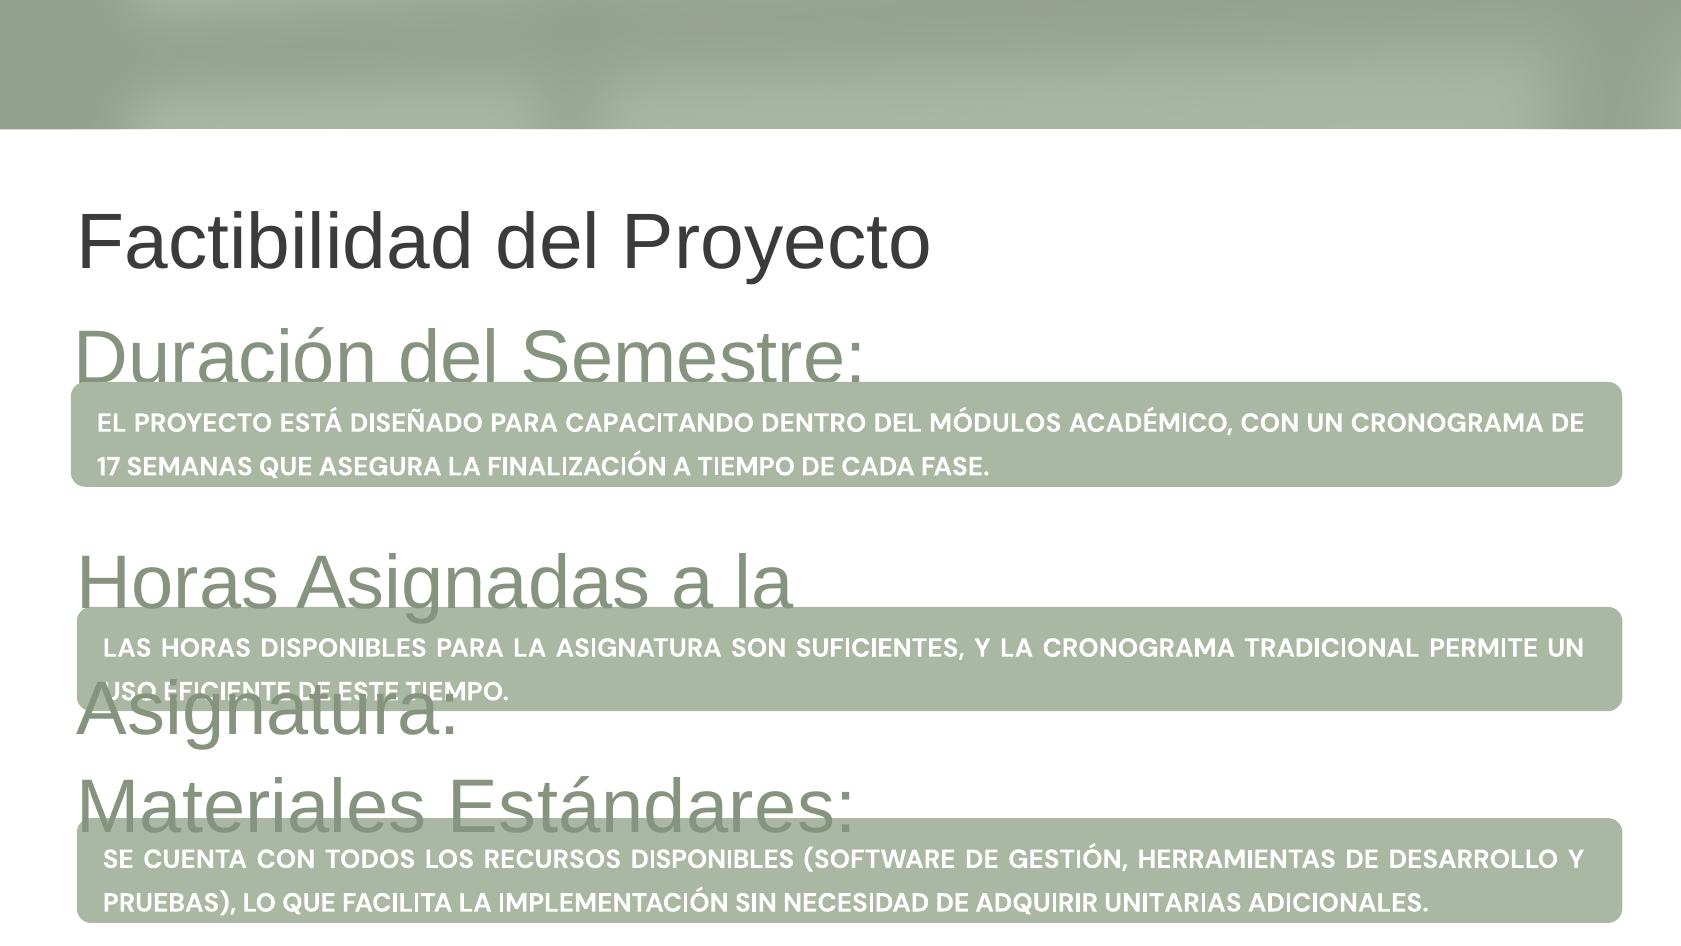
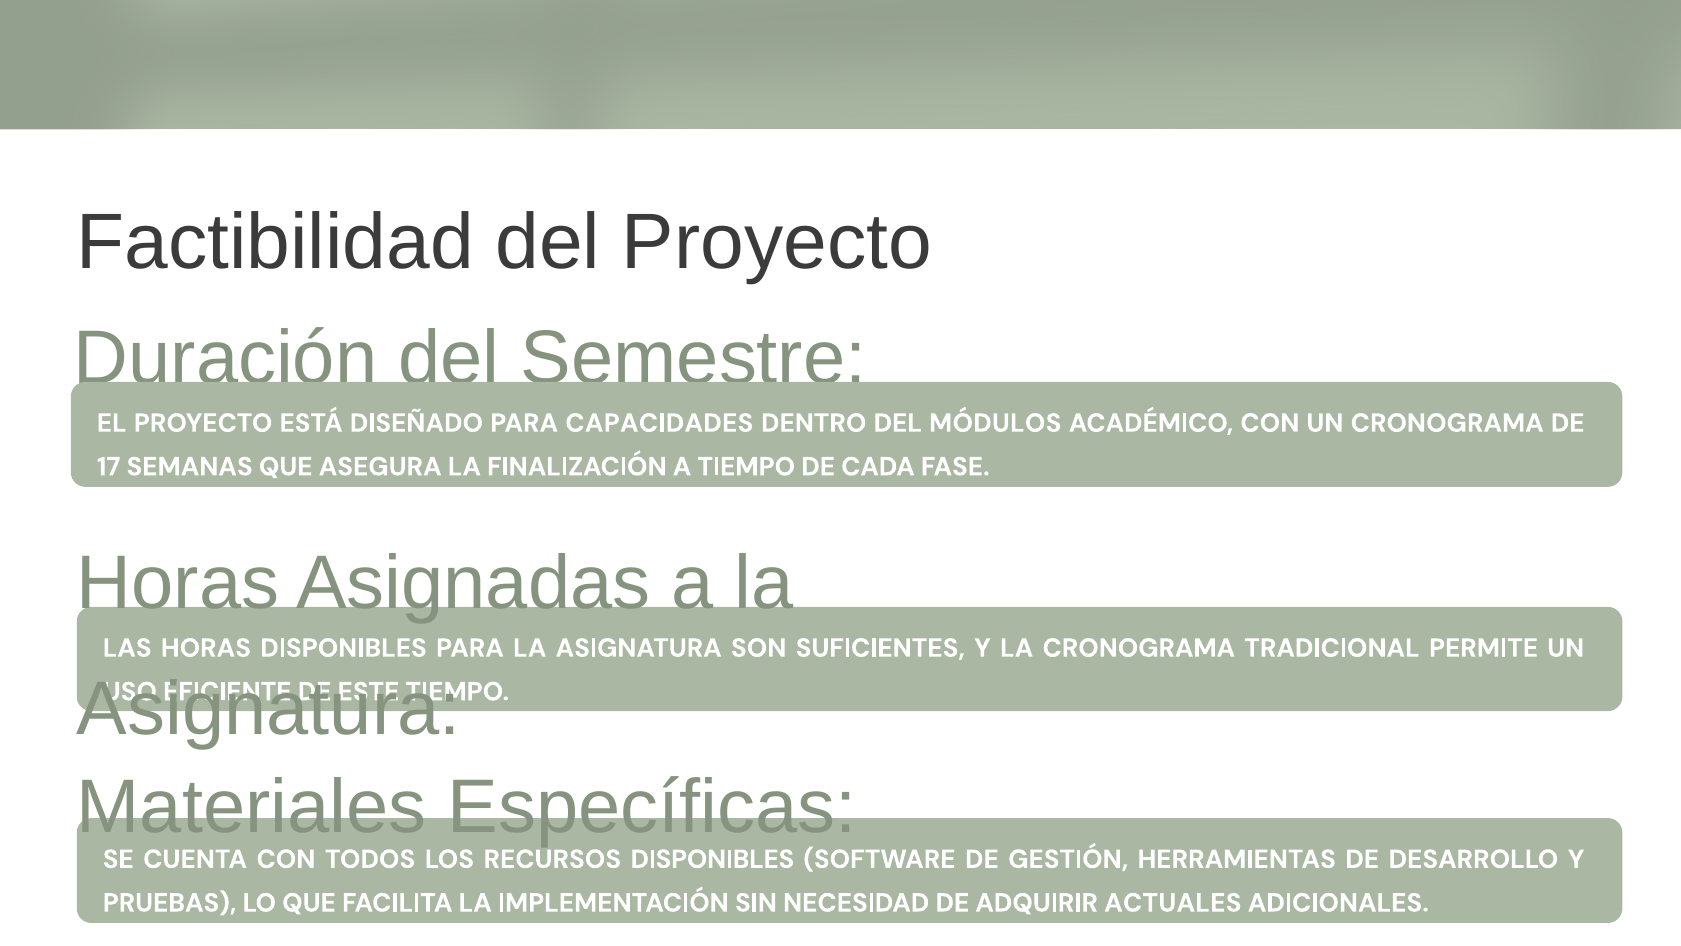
CAPACITANDO: CAPACITANDO -> CAPACIDADES
Estándares: Estándares -> Específicas
UNITARIAS: UNITARIAS -> ACTUALES
